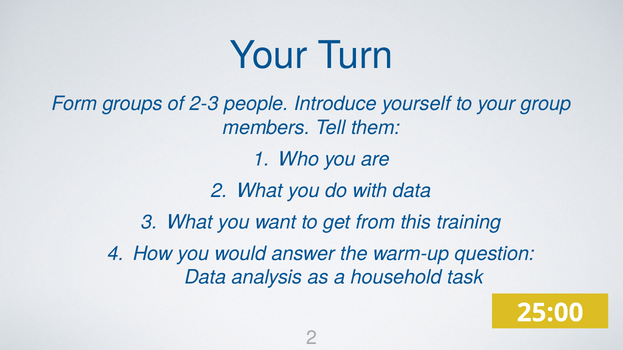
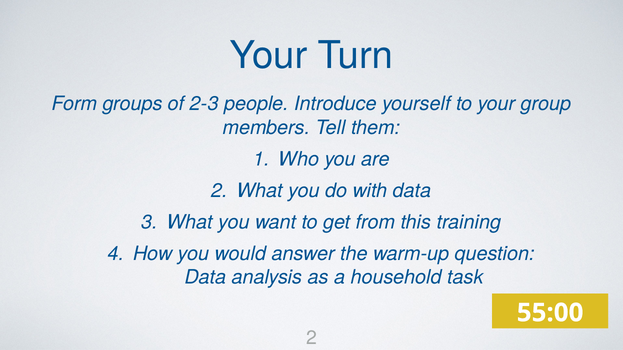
25:00: 25:00 -> 55:00
